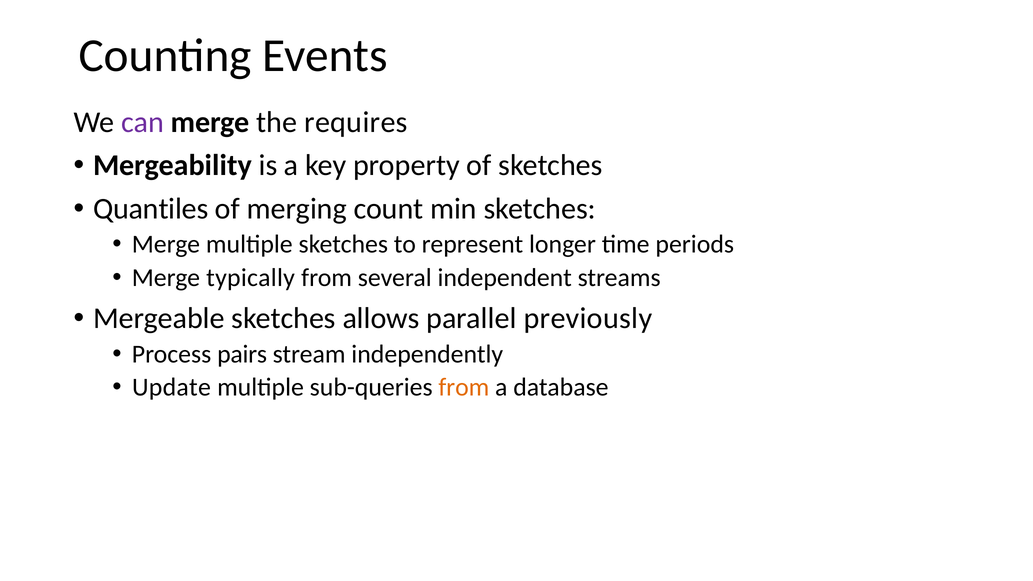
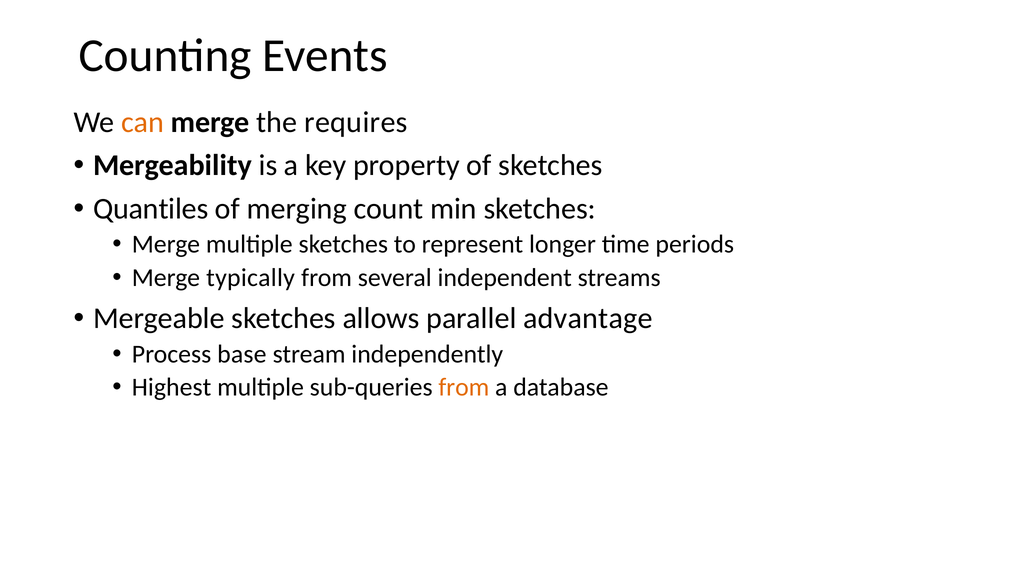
can colour: purple -> orange
previously: previously -> advantage
pairs: pairs -> base
Update: Update -> Highest
